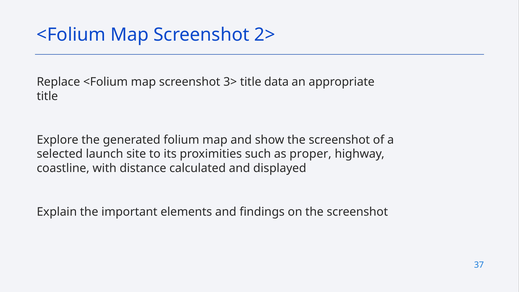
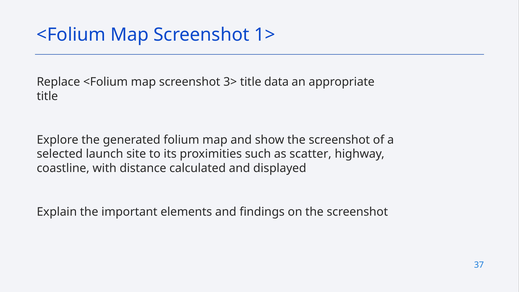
2>: 2> -> 1>
proper: proper -> scatter
